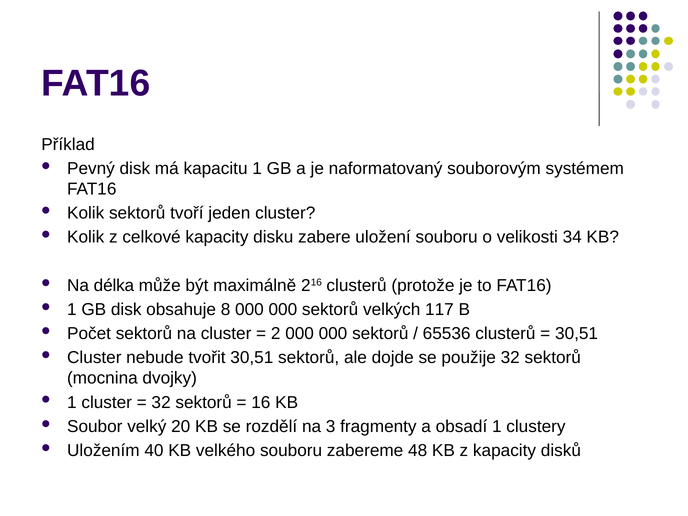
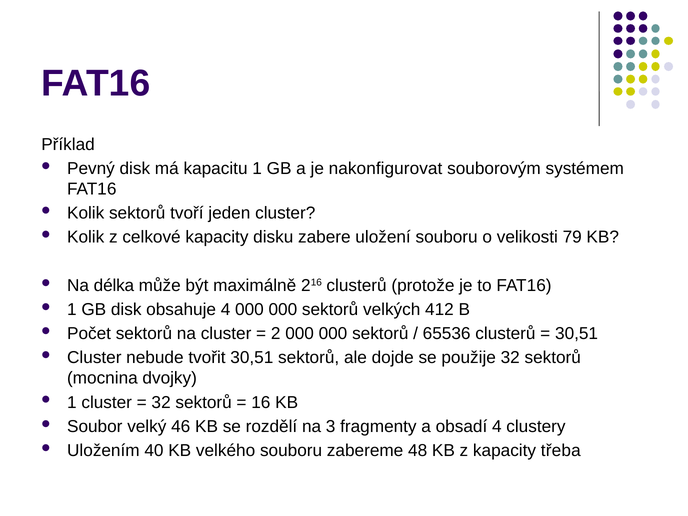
naformatovaný: naformatovaný -> nakonfigurovat
34: 34 -> 79
obsahuje 8: 8 -> 4
117: 117 -> 412
20: 20 -> 46
obsadí 1: 1 -> 4
disků: disků -> třeba
